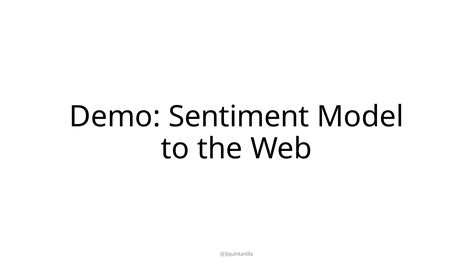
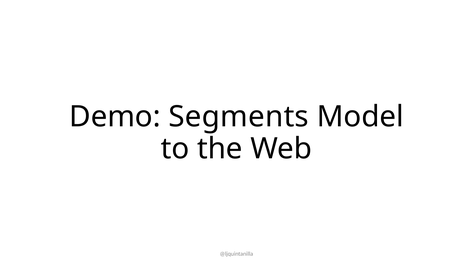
Sentiment: Sentiment -> Segments
